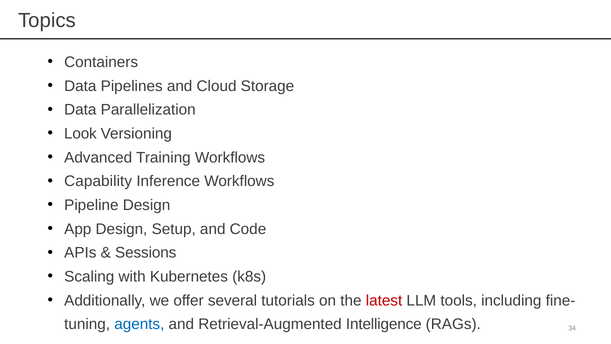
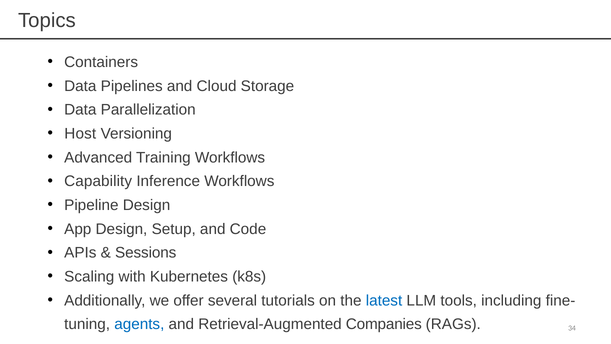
Look: Look -> Host
latest colour: red -> blue
Intelligence: Intelligence -> Companies
